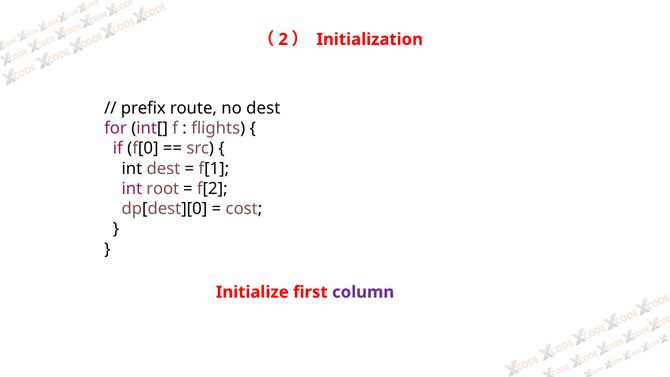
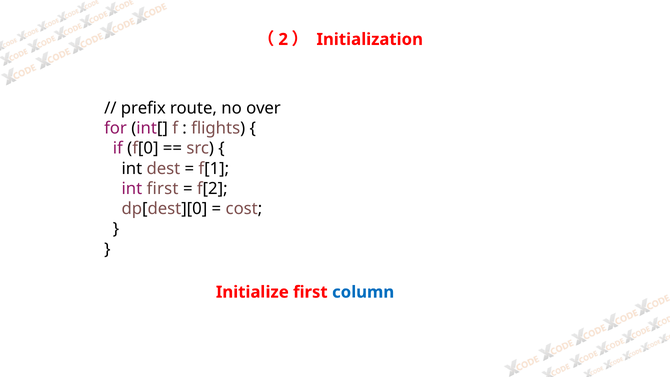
no dest: dest -> over
int root: root -> first
column colour: purple -> blue
